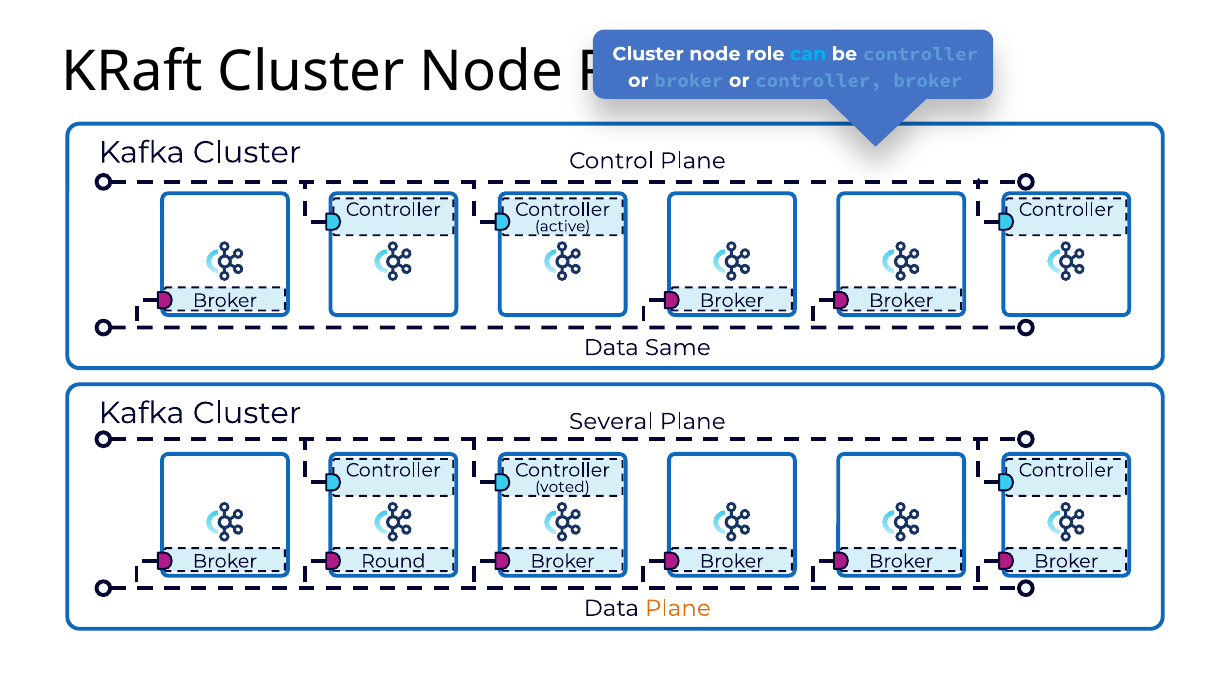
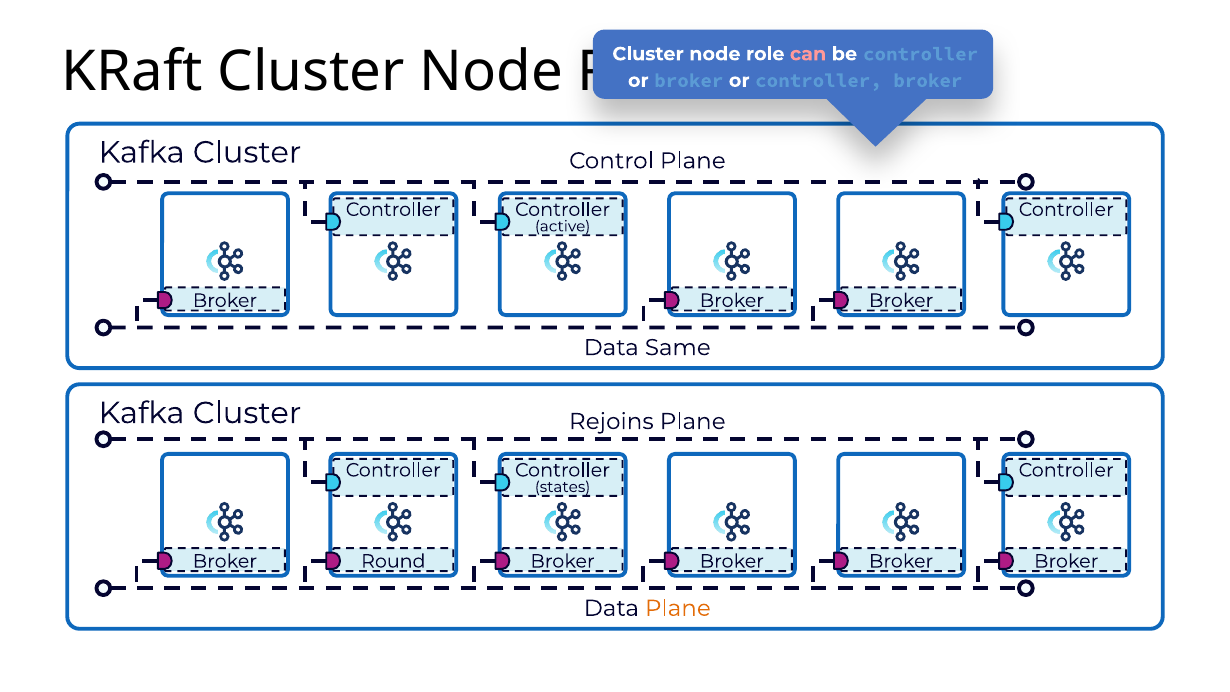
can colour: light blue -> pink
Several: Several -> Rejoins
voted: voted -> states
